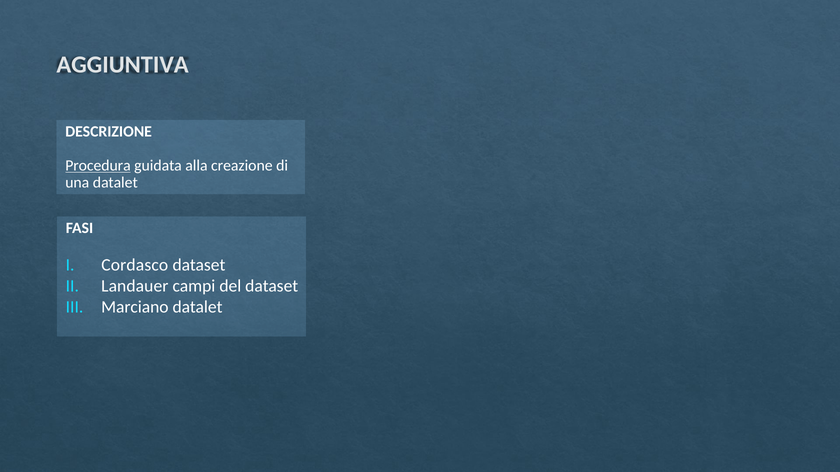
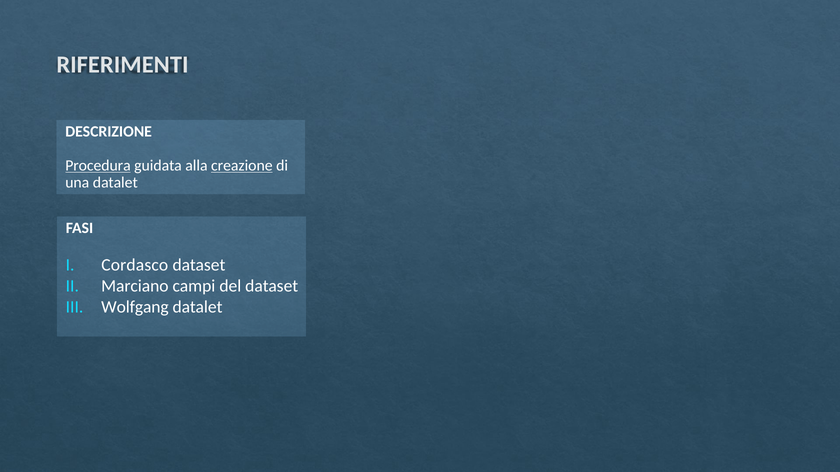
AGGIUNTIVA: AGGIUNTIVA -> RIFERIMENTI
creazione underline: none -> present
Landauer: Landauer -> Marciano
Marciano: Marciano -> Wolfgang
